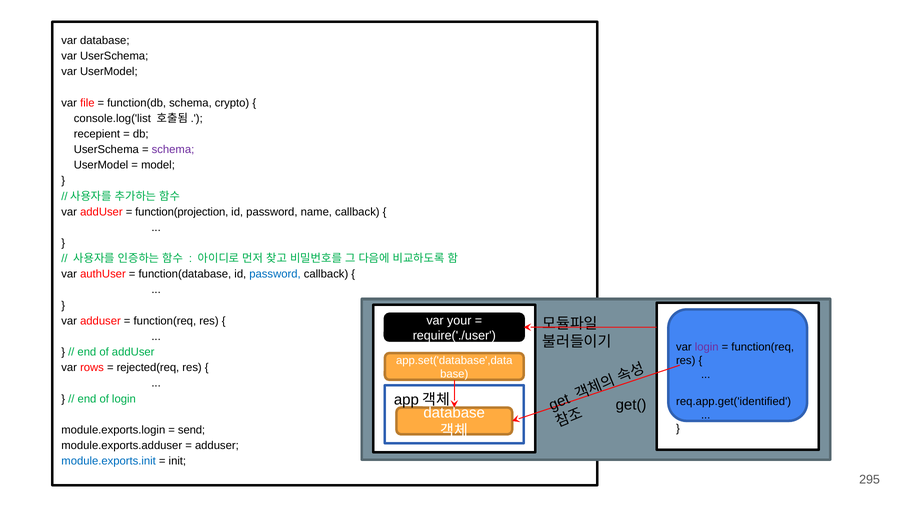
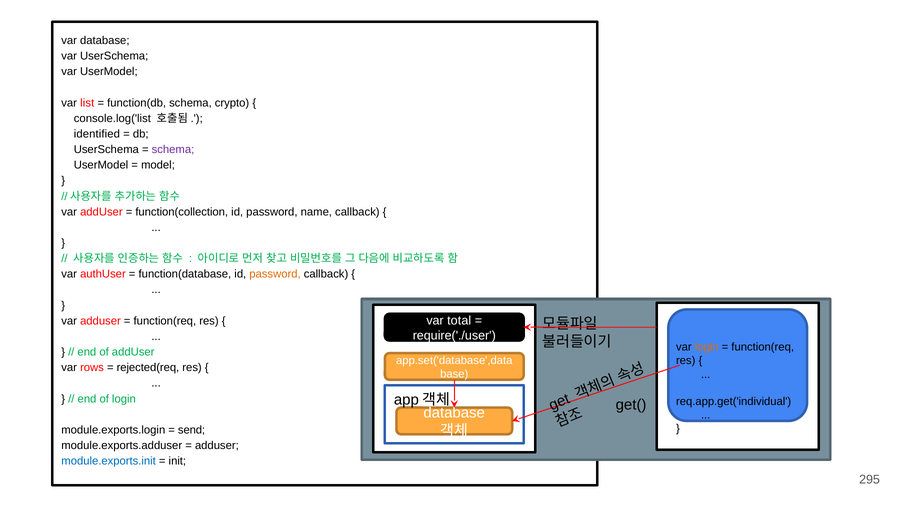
file: file -> list
recepient: recepient -> identified
function(projection: function(projection -> function(collection
password at (275, 274) colour: blue -> orange
your: your -> total
login at (707, 347) colour: purple -> orange
req.app.get('identified: req.app.get('identified -> req.app.get('individual
